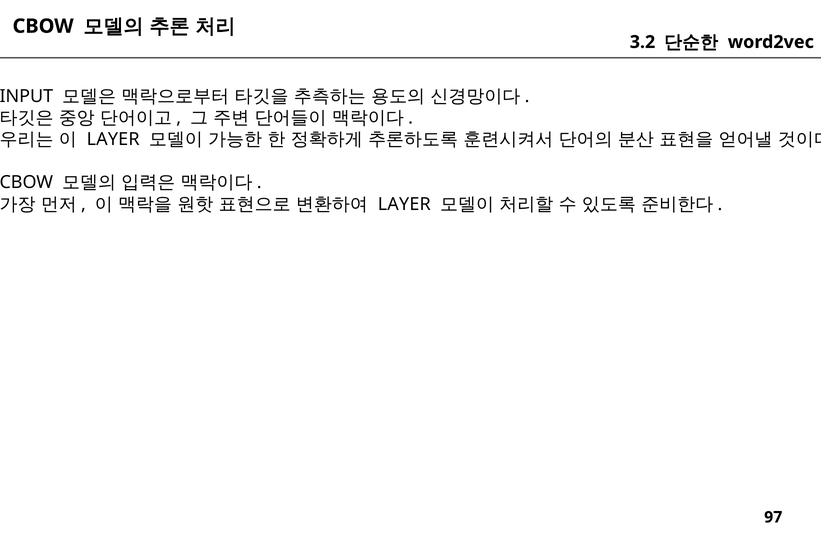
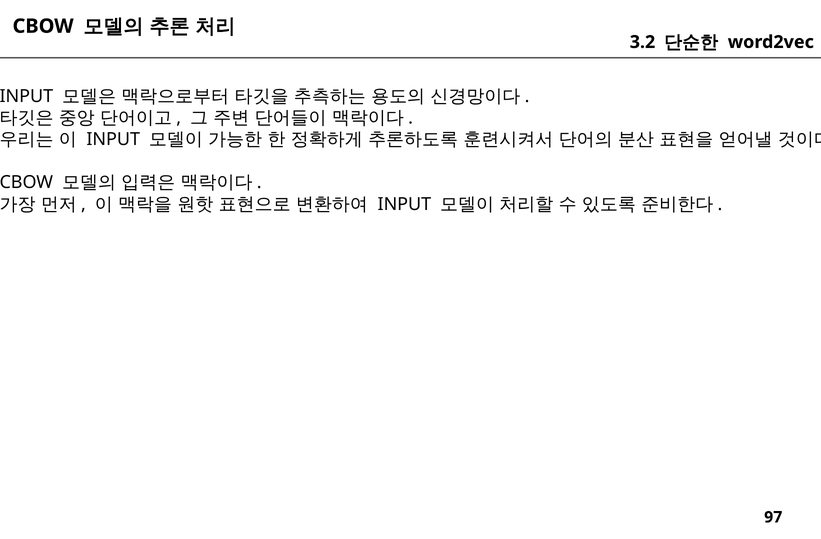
LAYER at (113, 140): LAYER -> INPUT
LAYER at (404, 204): LAYER -> INPUT
